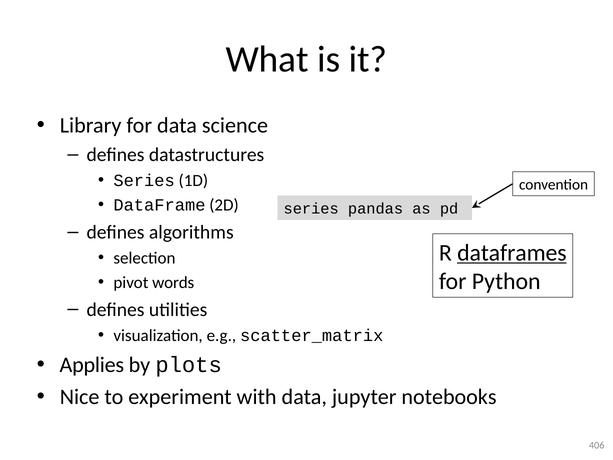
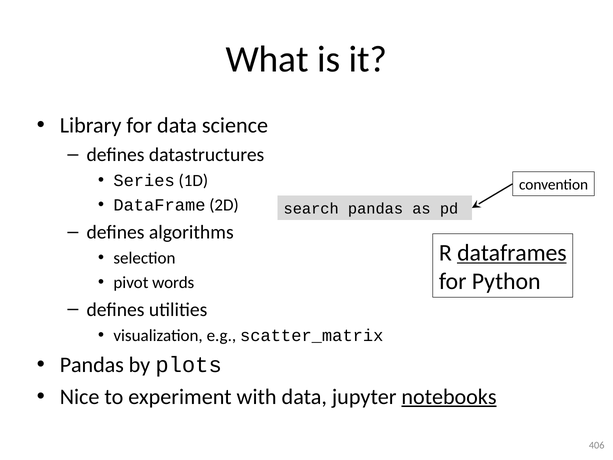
series at (311, 209): series -> search
Applies at (92, 365): Applies -> Pandas
notebooks underline: none -> present
